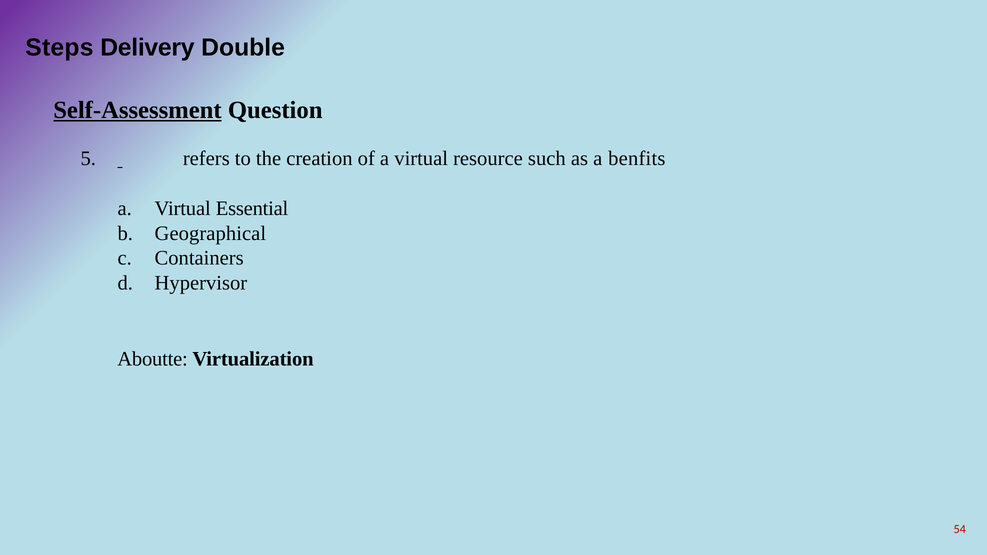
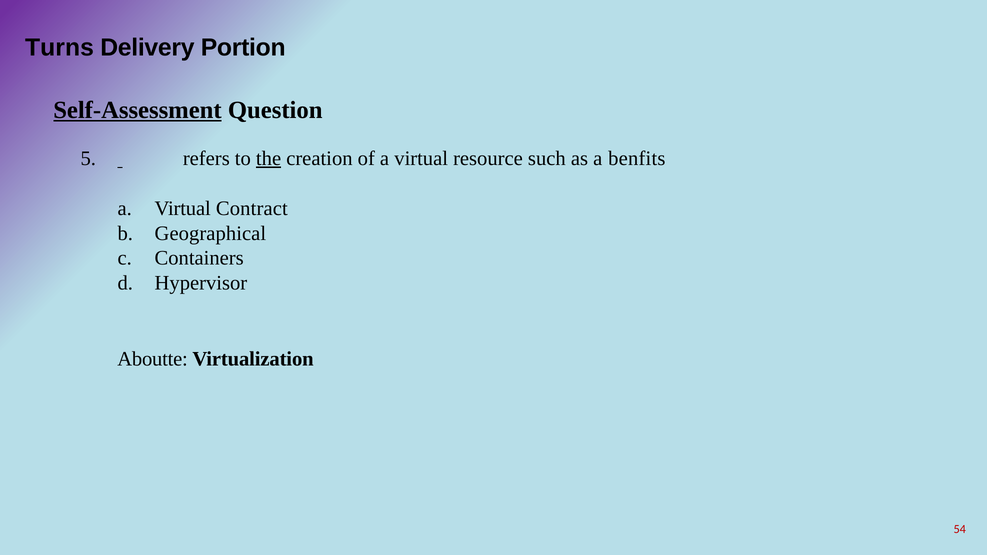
Steps: Steps -> Turns
Double: Double -> Portion
the underline: none -> present
Essential: Essential -> Contract
